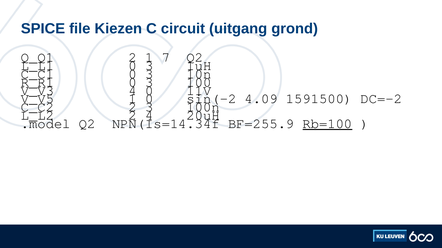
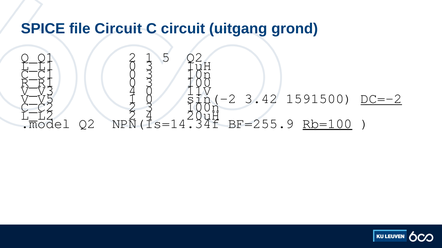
file Kiezen: Kiezen -> Circuit
7: 7 -> 5
4.09: 4.09 -> 3.42
DC=-2 underline: none -> present
